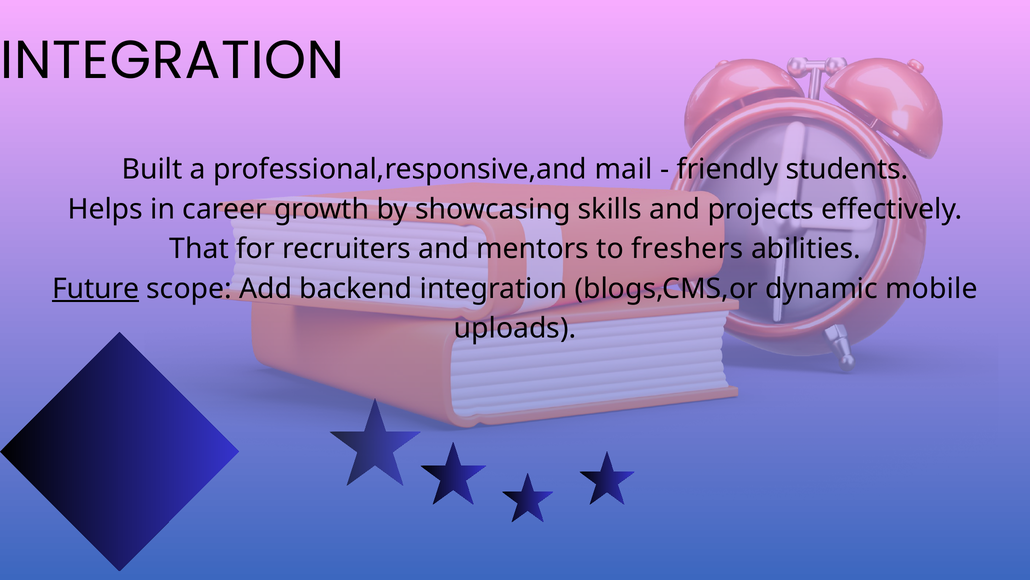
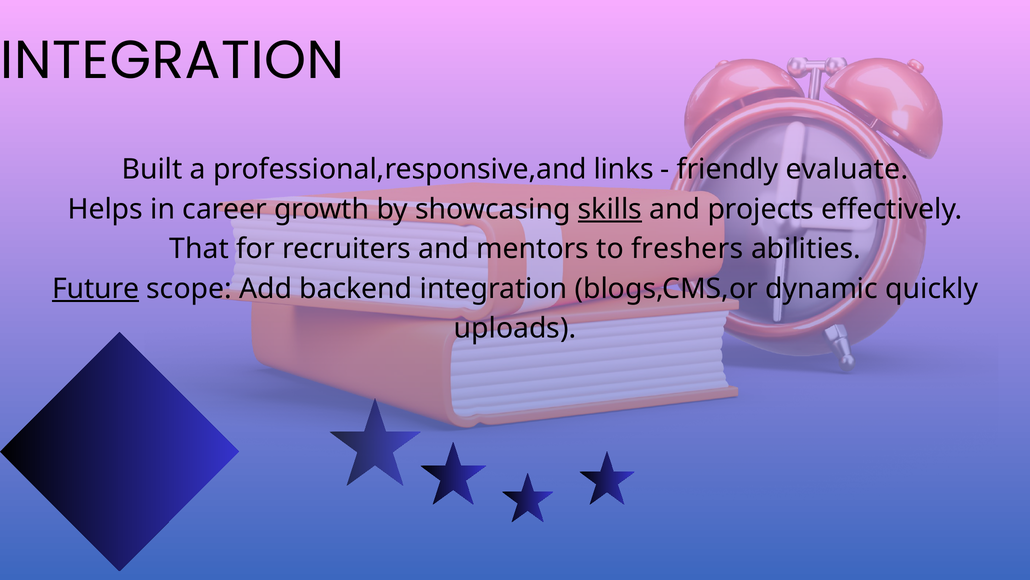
mail: mail -> links
students: students -> evaluate
skills underline: none -> present
mobile: mobile -> quickly
